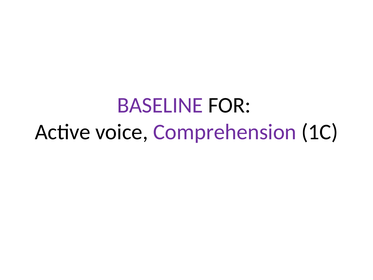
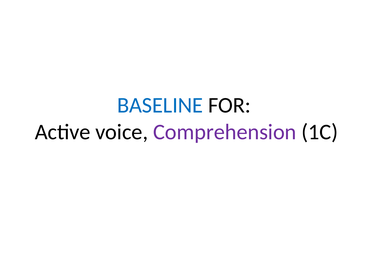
BASELINE colour: purple -> blue
